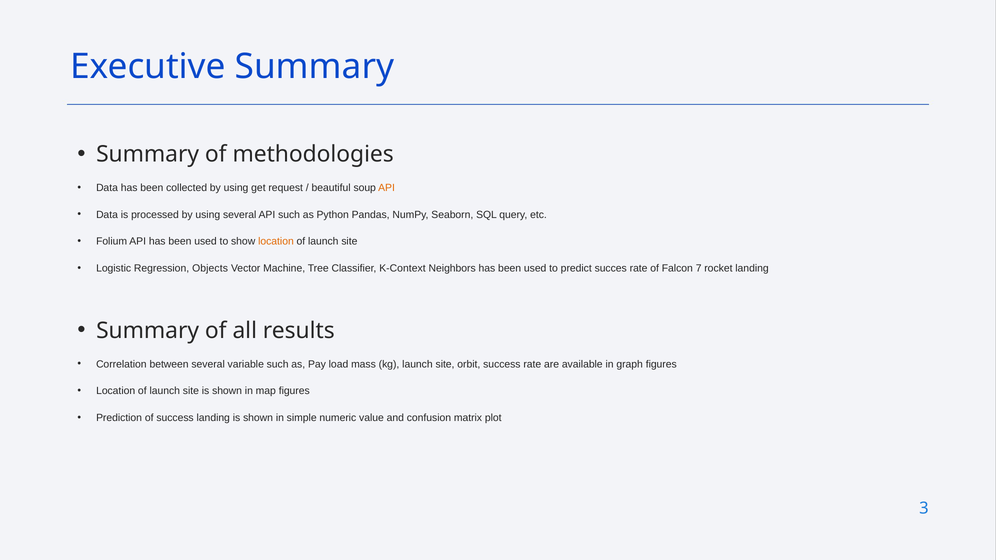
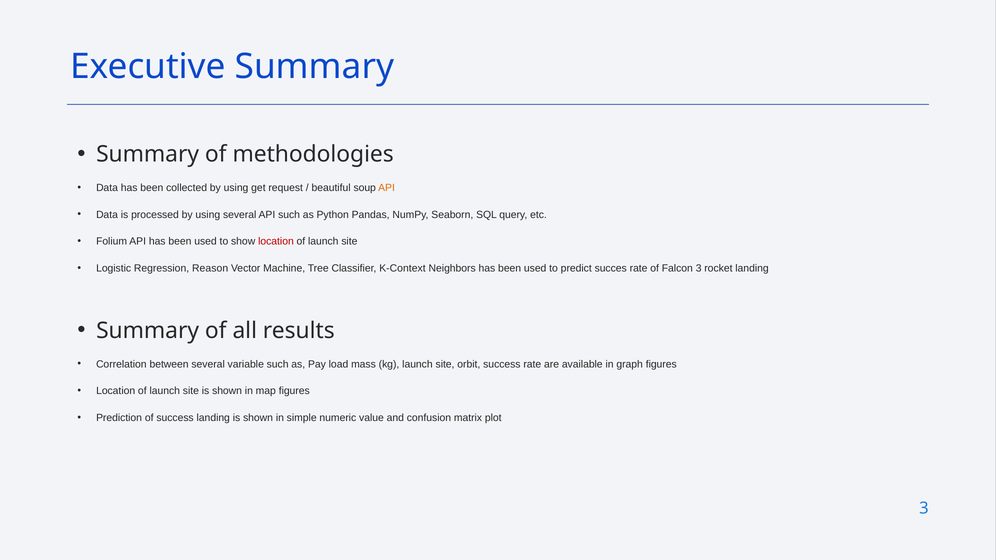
location at (276, 242) colour: orange -> red
Objects: Objects -> Reason
Falcon 7: 7 -> 3
